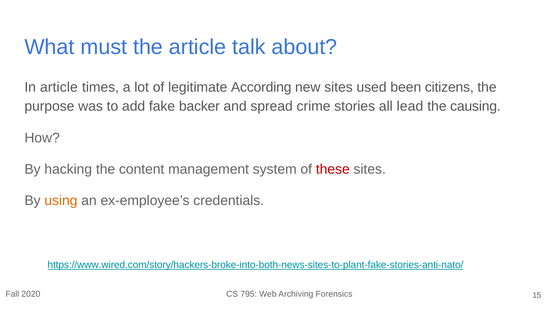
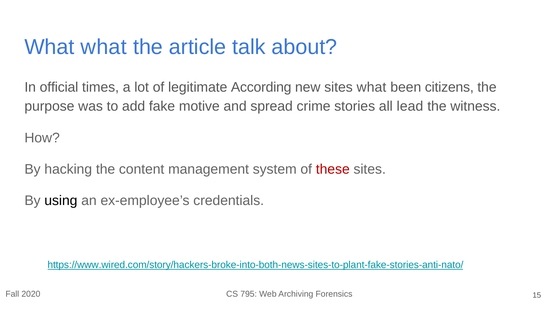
What must: must -> what
In article: article -> official
sites used: used -> what
backer: backer -> motive
causing: causing -> witness
using colour: orange -> black
